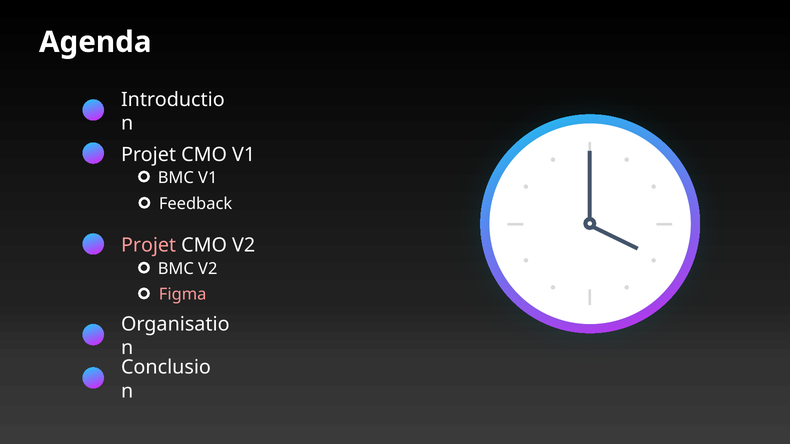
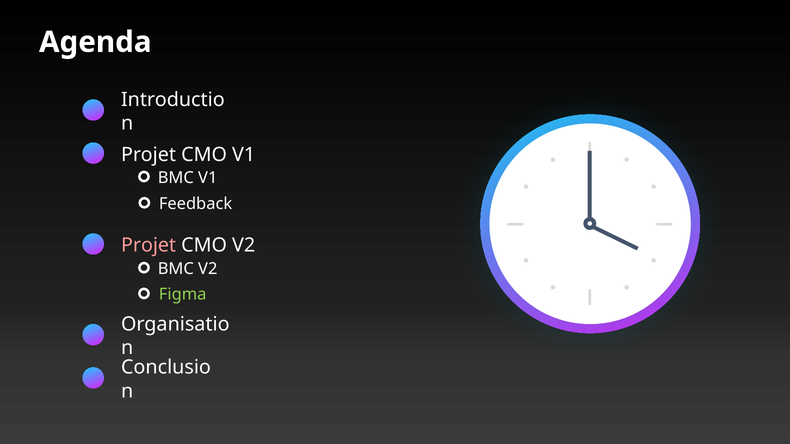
Figma colour: pink -> light green
